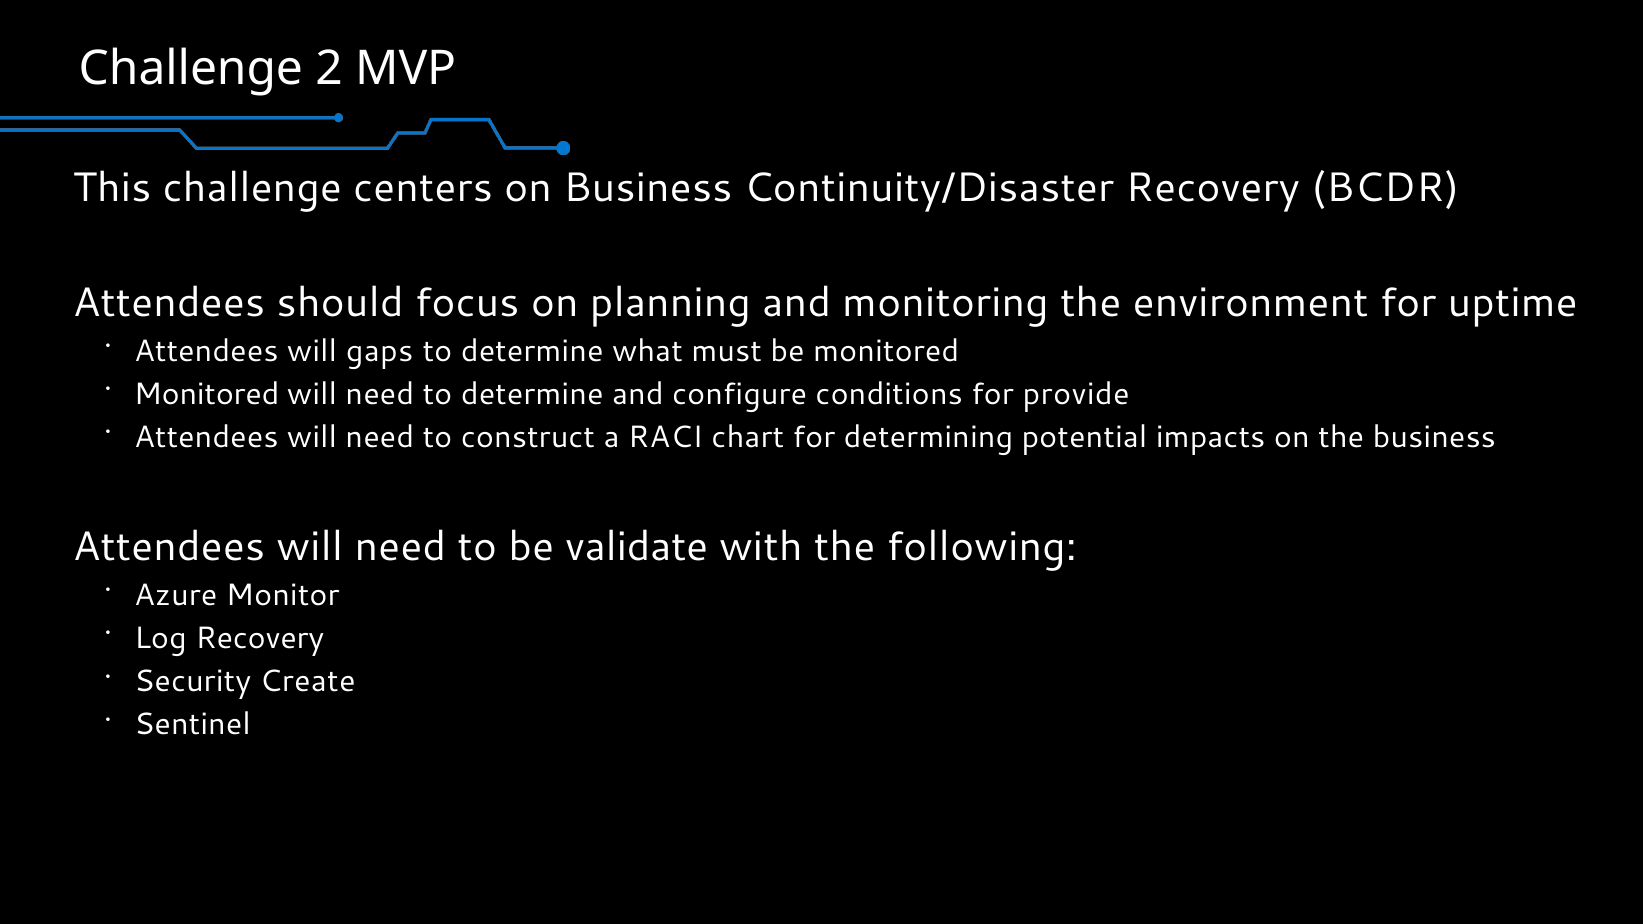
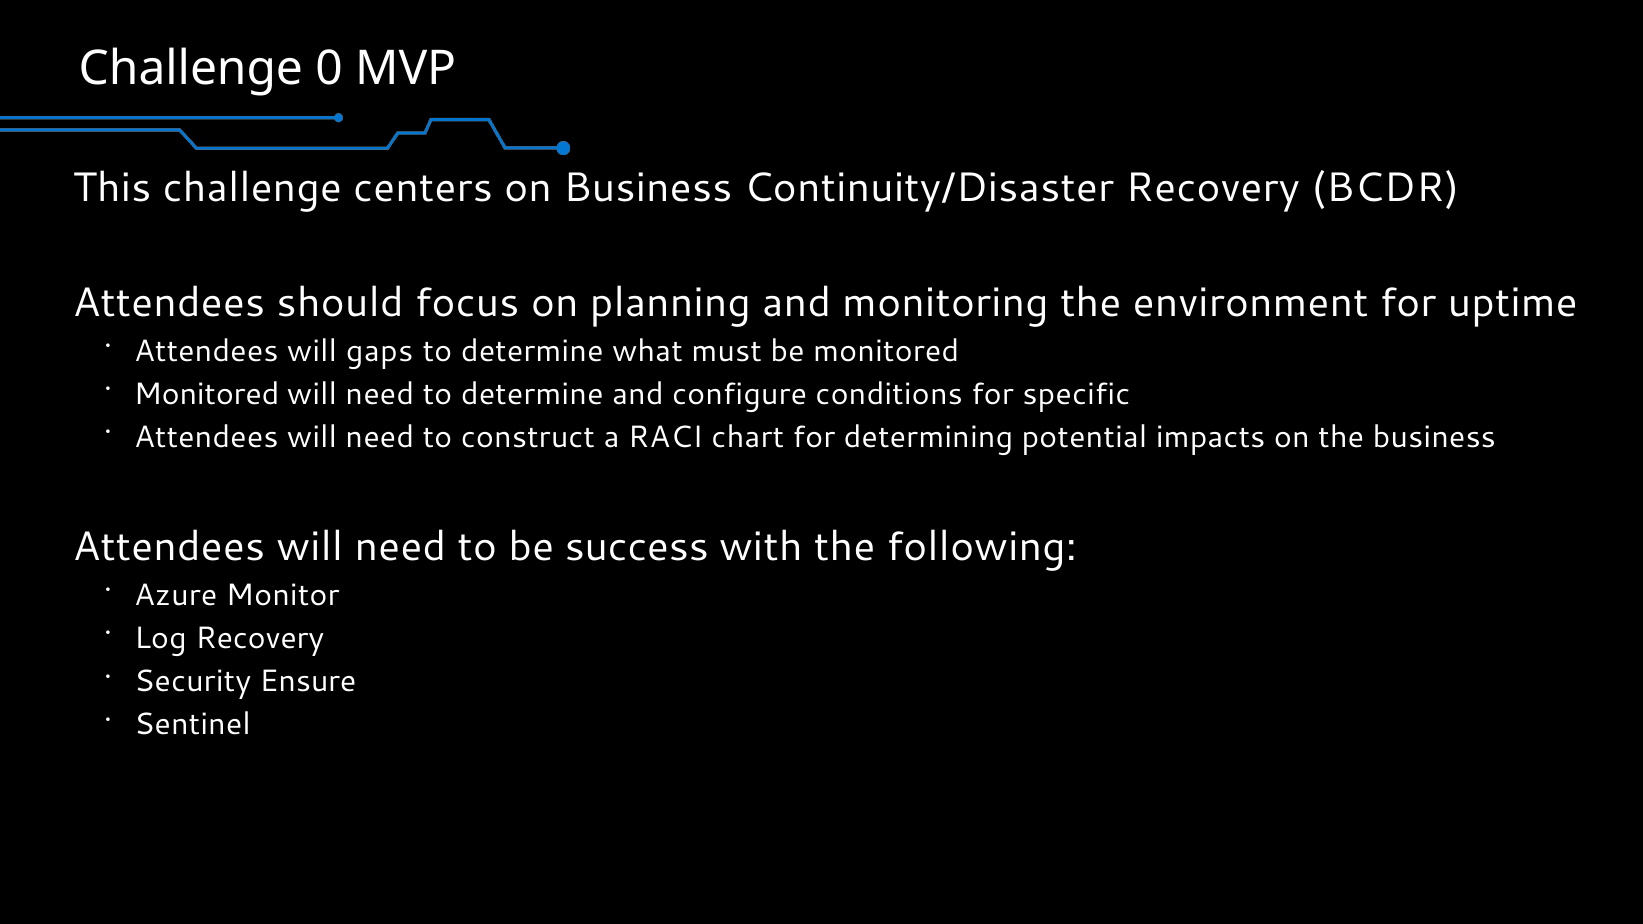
2: 2 -> 0
provide: provide -> specific
validate: validate -> success
Create: Create -> Ensure
